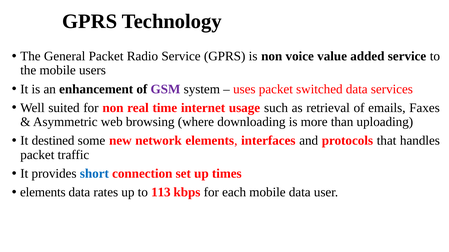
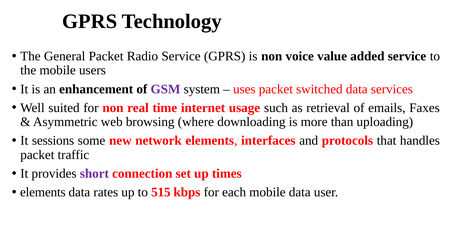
destined: destined -> sessions
short colour: blue -> purple
113: 113 -> 515
